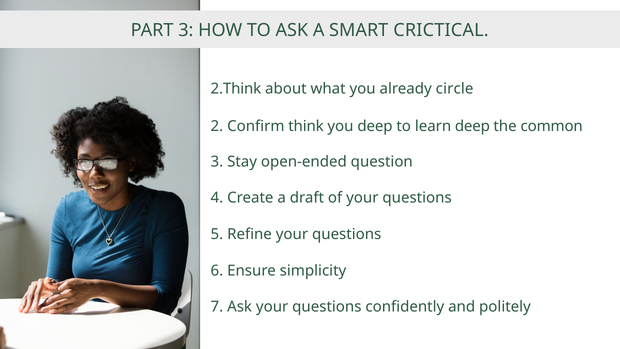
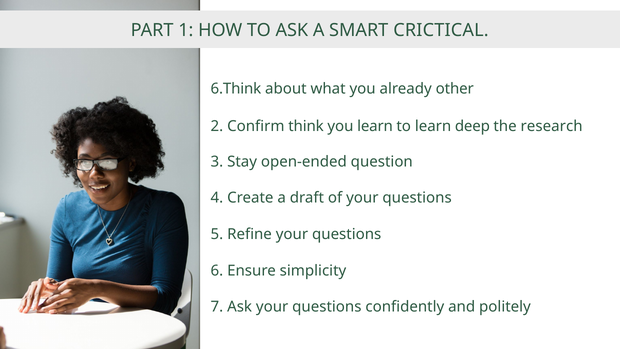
PART 3: 3 -> 1
2.Think: 2.Think -> 6.Think
circle: circle -> other
you deep: deep -> learn
common: common -> research
